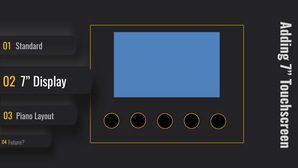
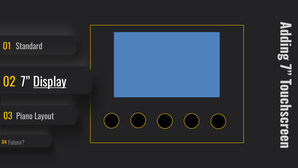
Display underline: none -> present
